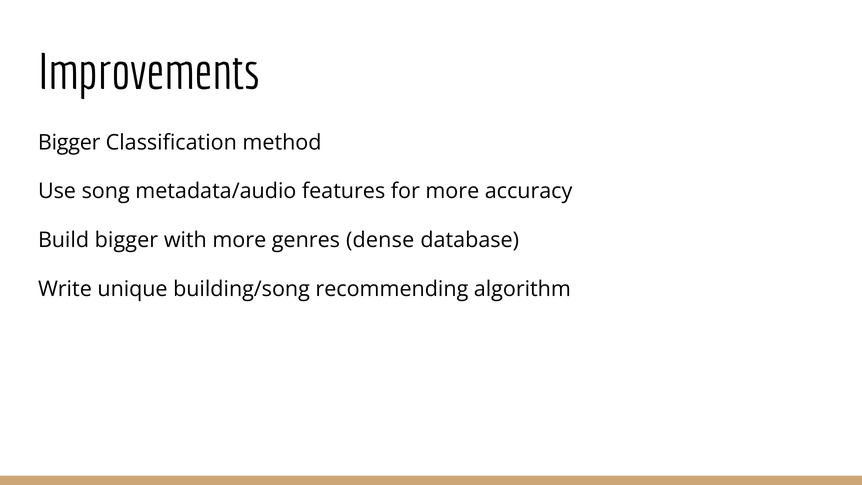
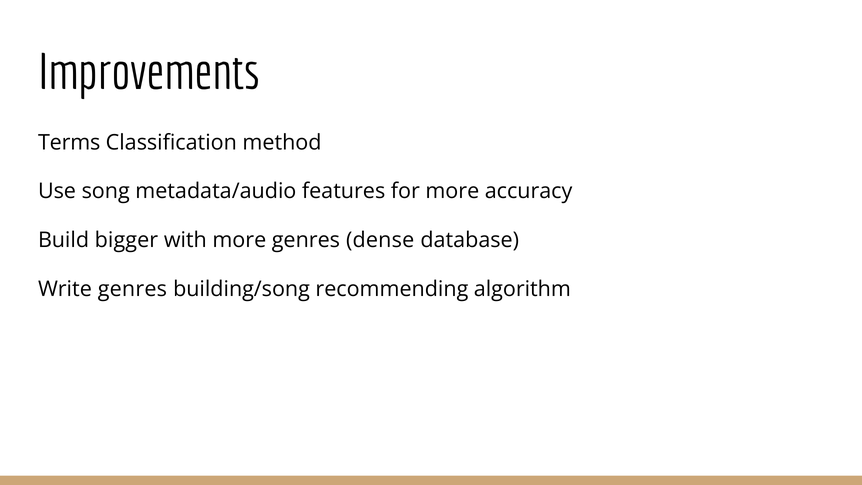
Bigger at (69, 142): Bigger -> Terms
Write unique: unique -> genres
